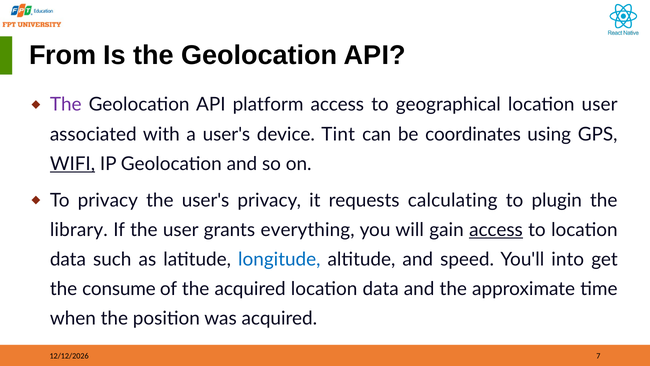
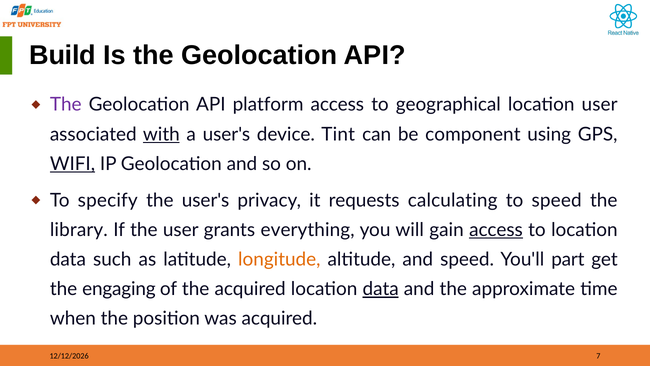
From: From -> Build
with underline: none -> present
coordinates: coordinates -> component
To privacy: privacy -> specify
to plugin: plugin -> speed
longitude colour: blue -> orange
into: into -> part
consume: consume -> engaging
data at (381, 289) underline: none -> present
